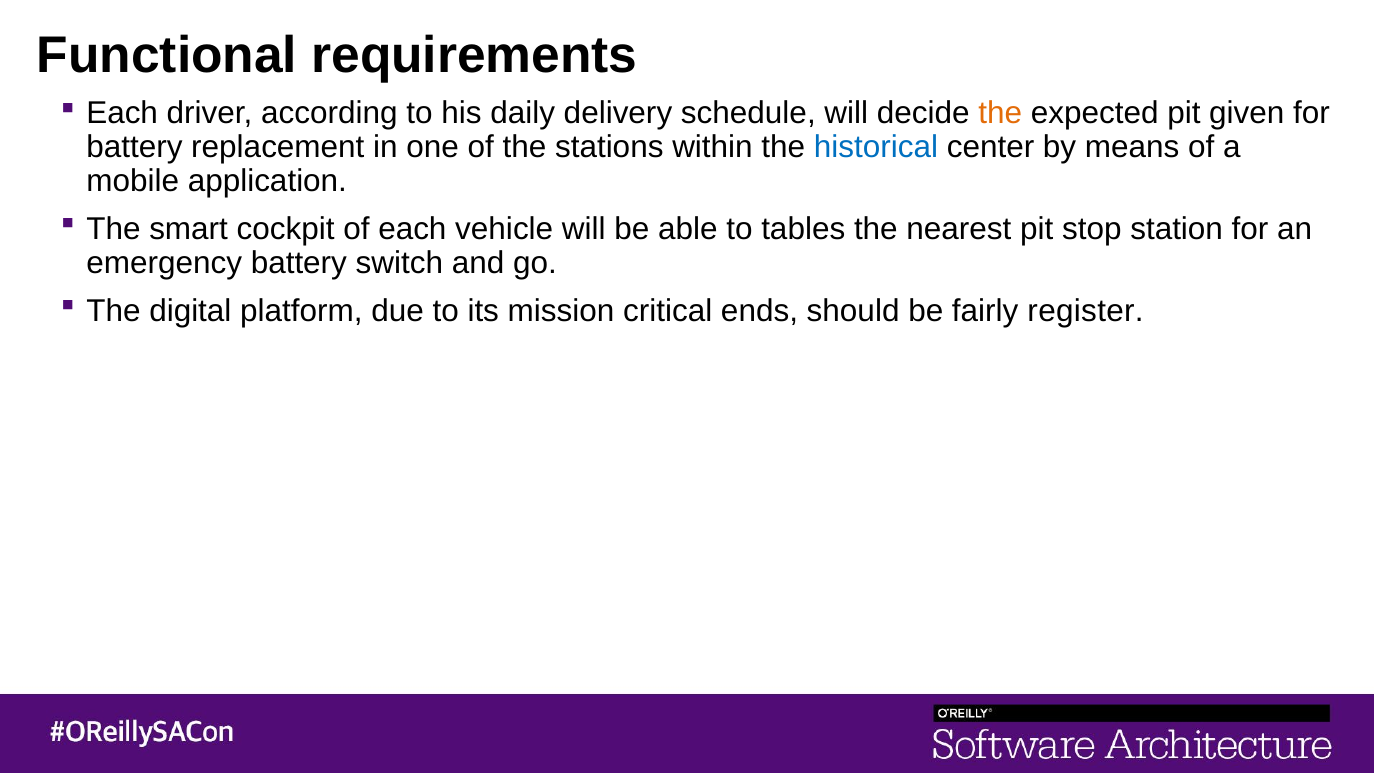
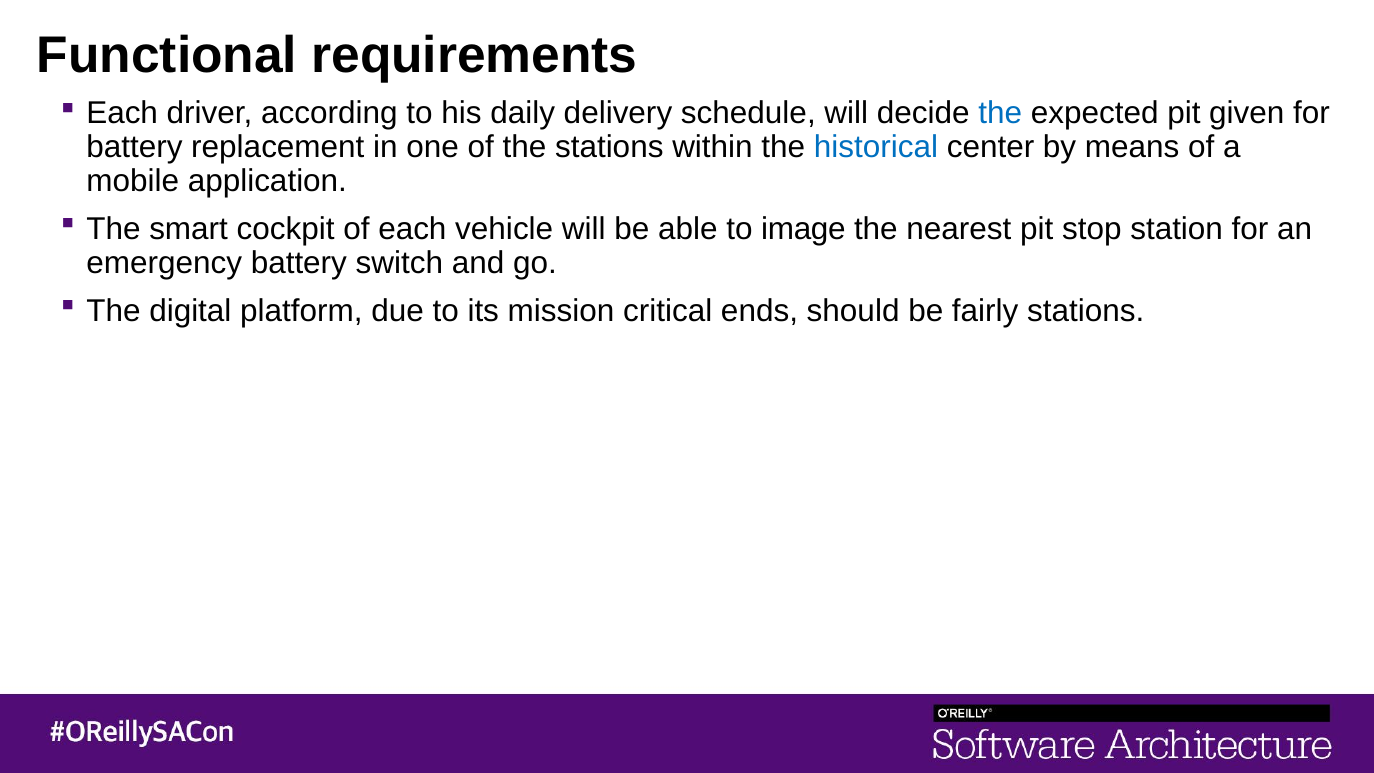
the at (1000, 113) colour: orange -> blue
tables: tables -> image
fairly register: register -> stations
